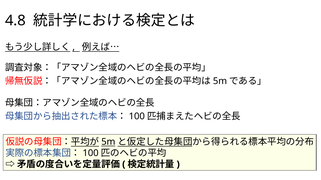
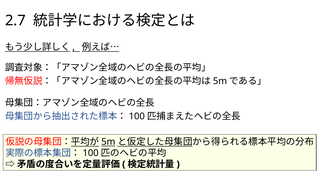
4.8: 4.8 -> 2.7
